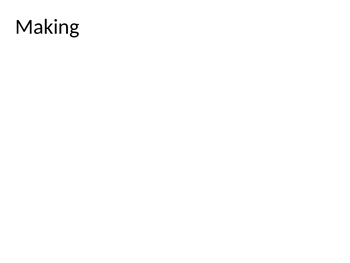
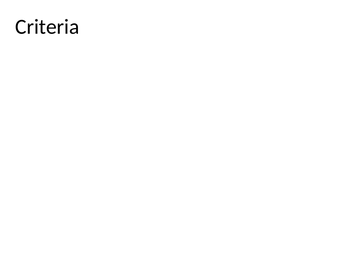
Making: Making -> Criteria
